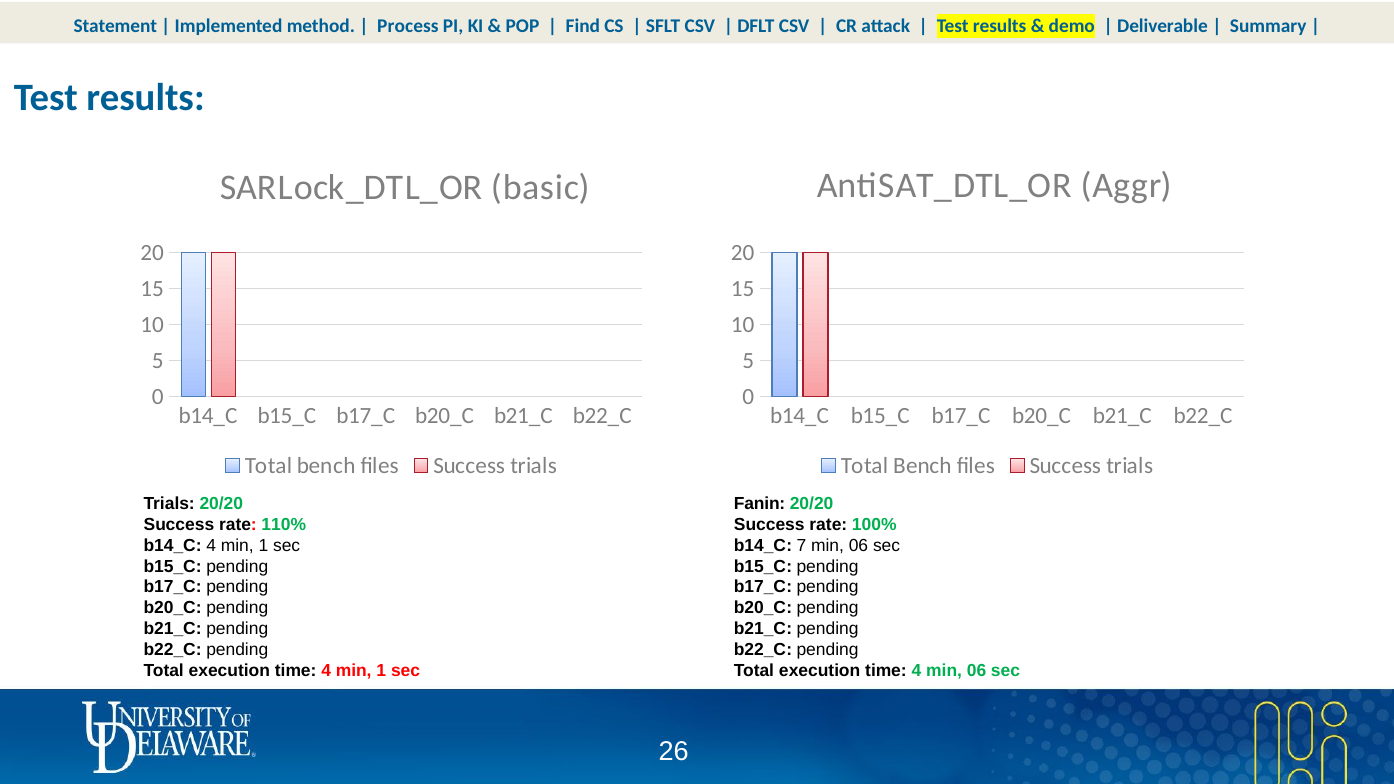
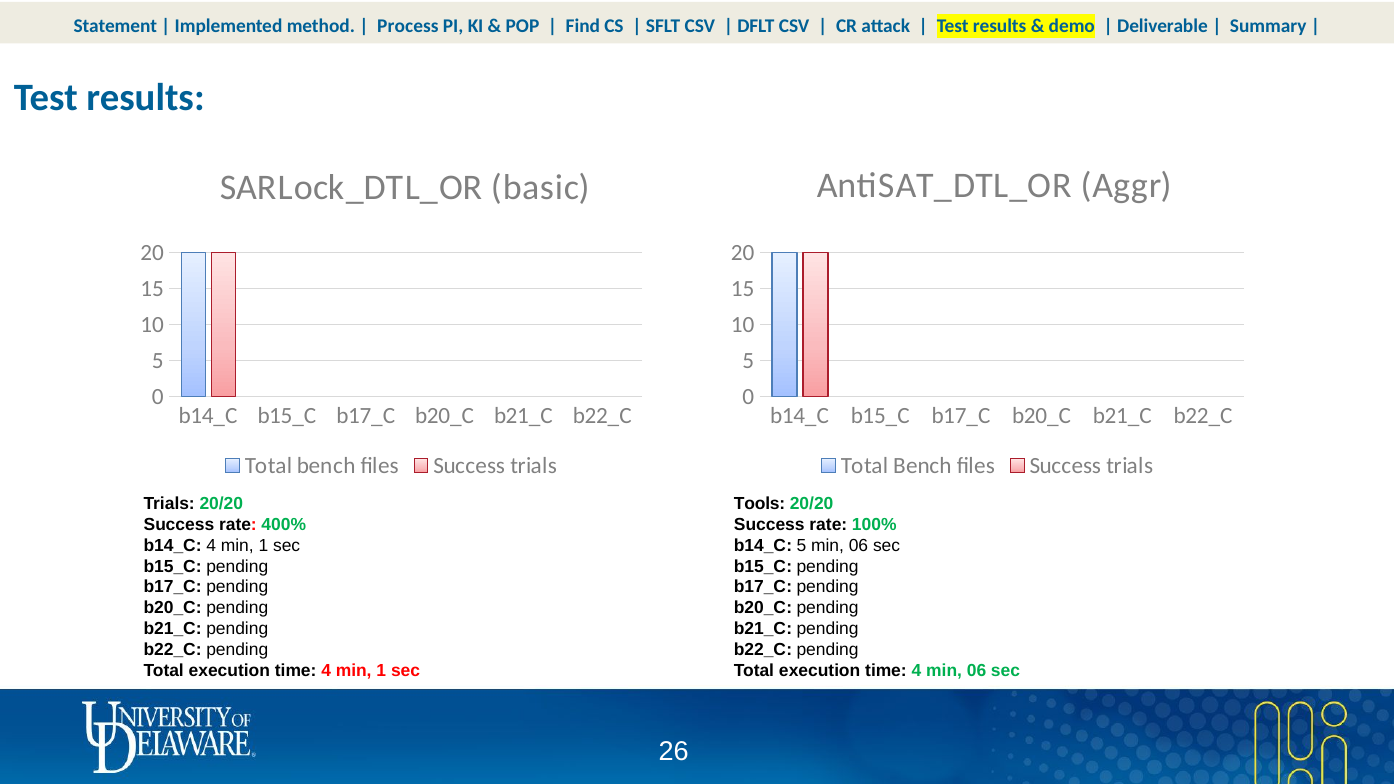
Fanin: Fanin -> Tools
110%: 110% -> 400%
b14_C 7: 7 -> 5
